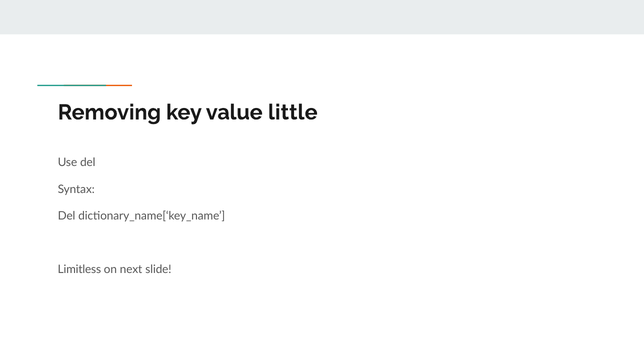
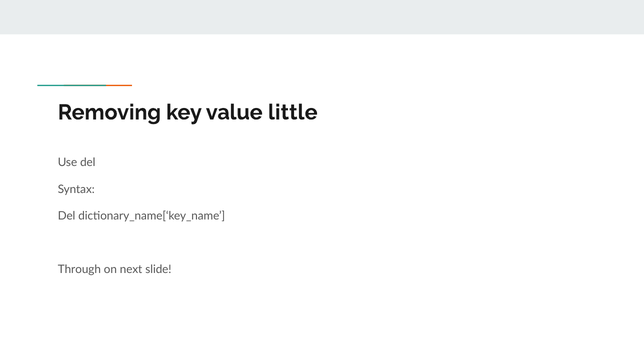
Limitless: Limitless -> Through
